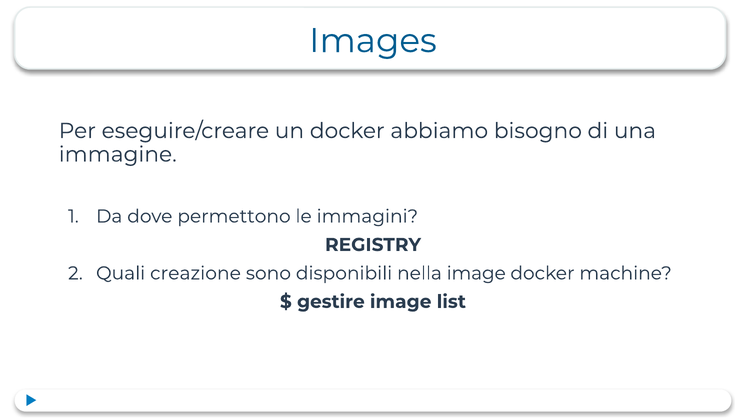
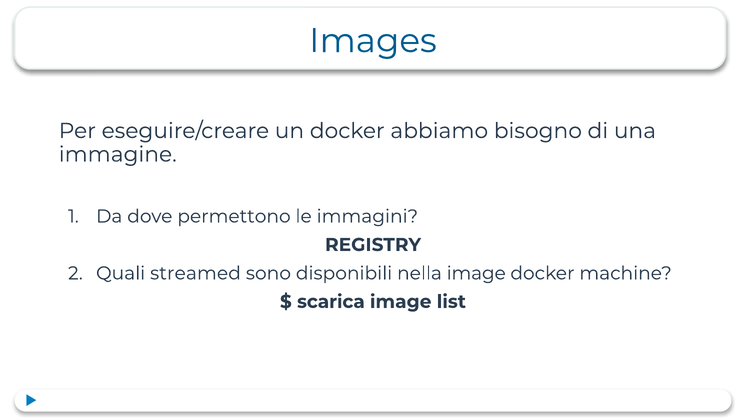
creazione: creazione -> streamed
gestire: gestire -> scarica
